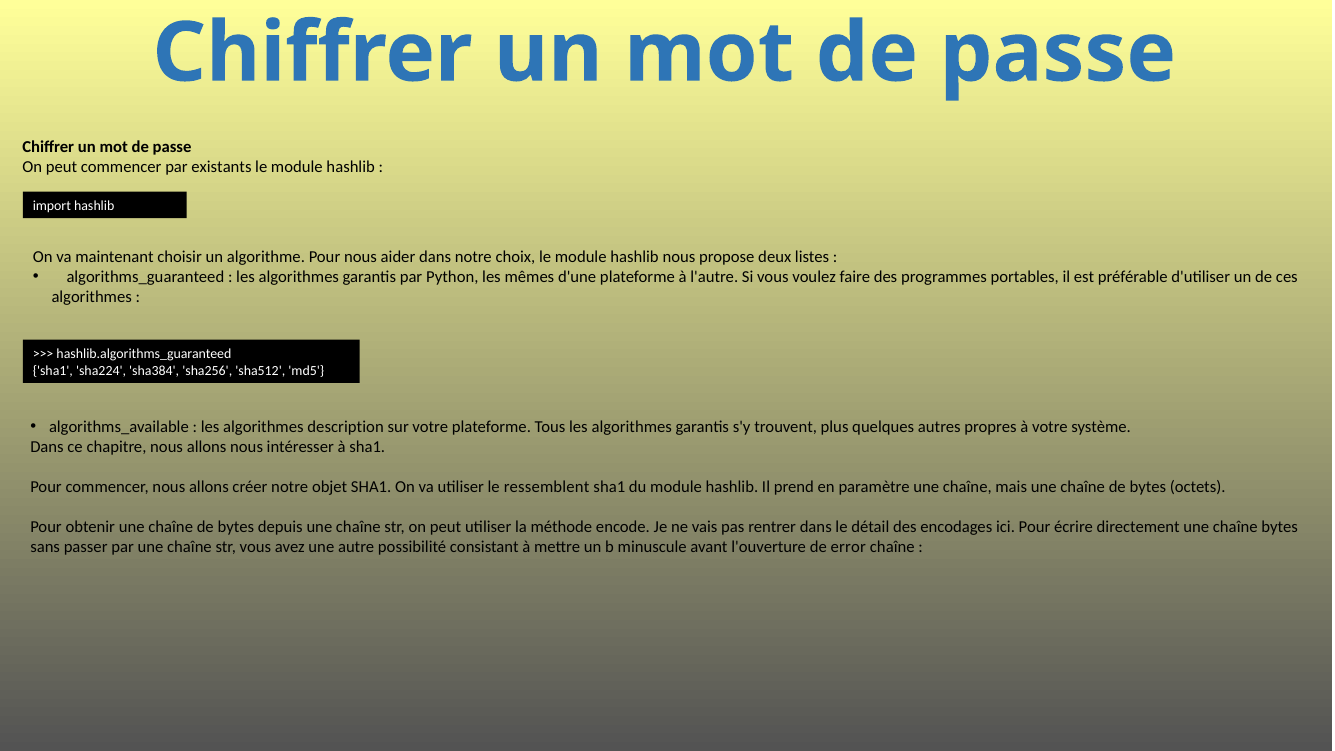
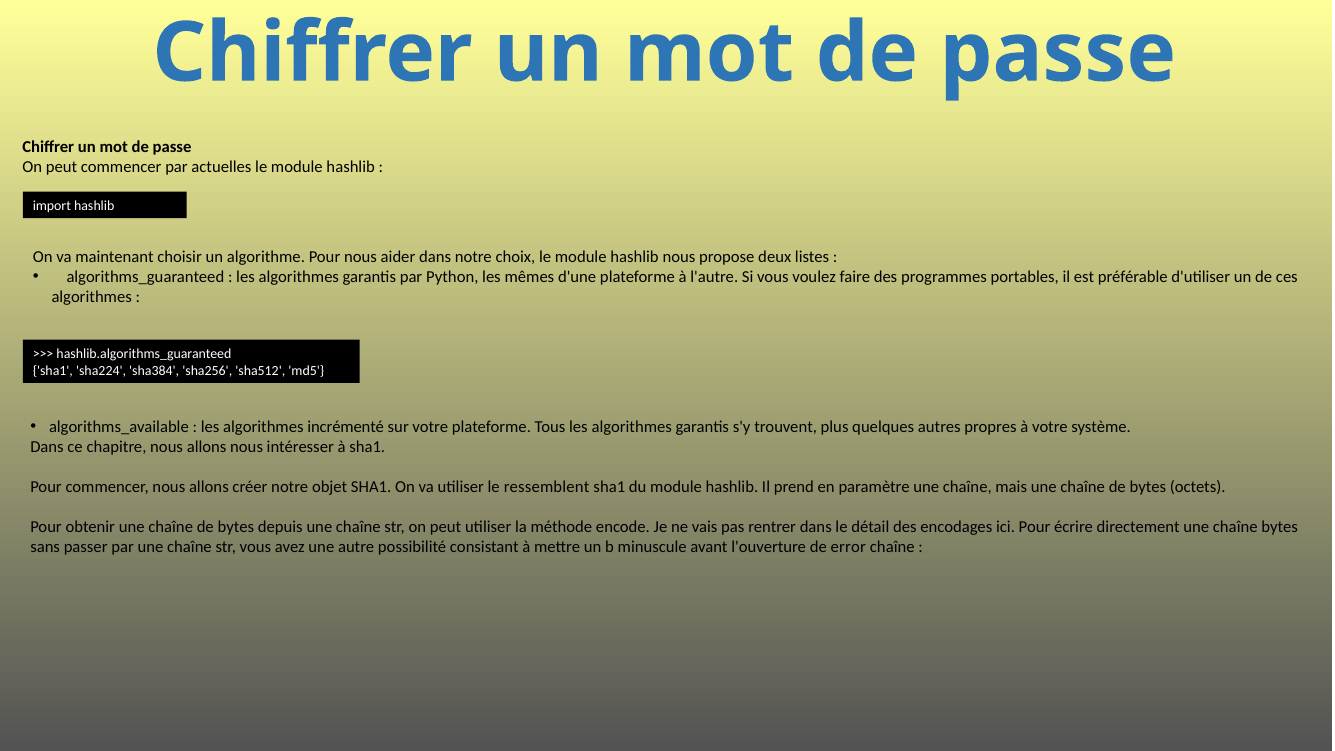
existants: existants -> actuelles
description: description -> incrémenté
